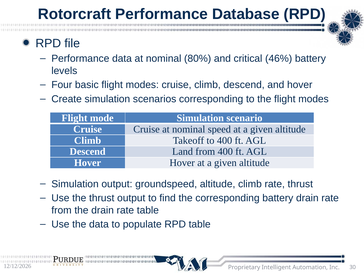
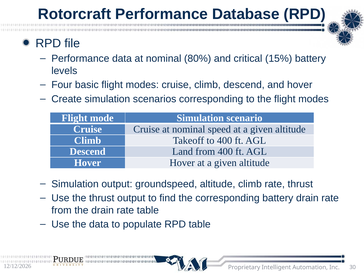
46%: 46% -> 15%
